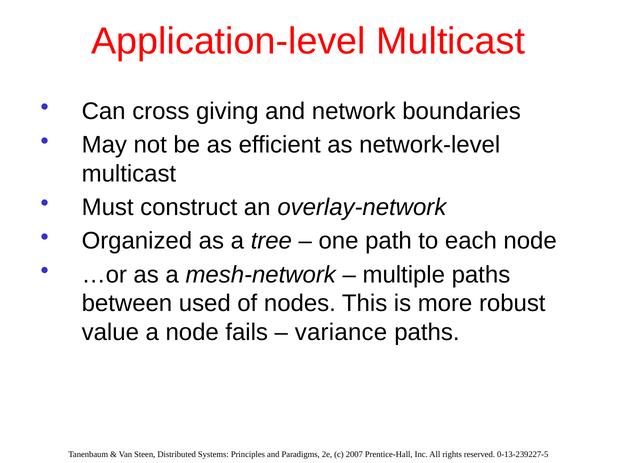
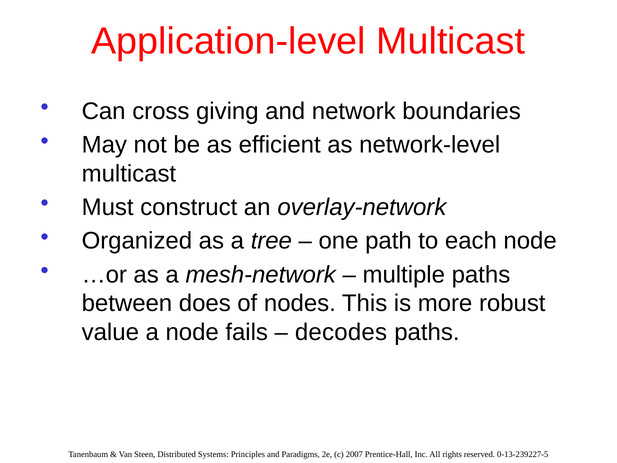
used: used -> does
variance: variance -> decodes
